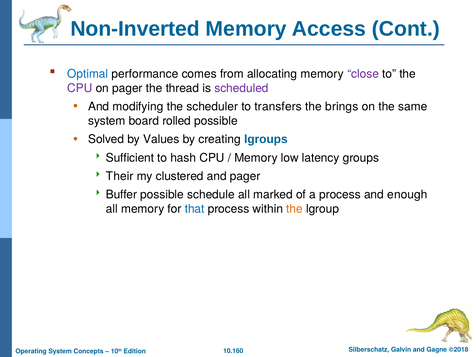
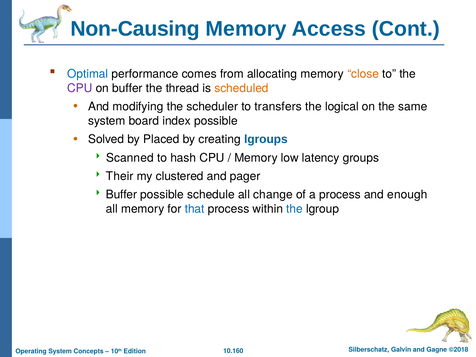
Non-Inverted: Non-Inverted -> Non-Causing
close colour: purple -> orange
on pager: pager -> buffer
scheduled colour: purple -> orange
brings: brings -> logical
rolled: rolled -> index
Values: Values -> Placed
Sufficient: Sufficient -> Scanned
marked: marked -> change
the at (295, 209) colour: orange -> blue
